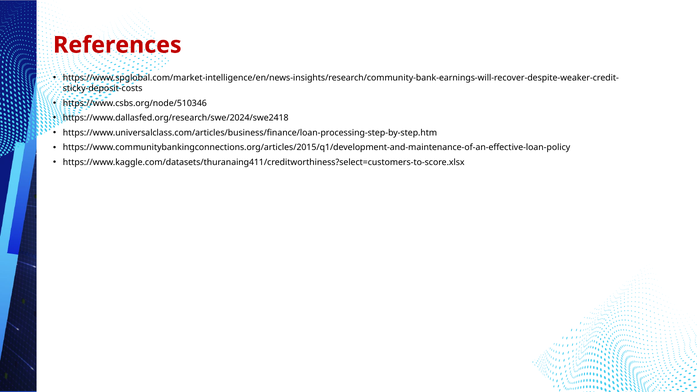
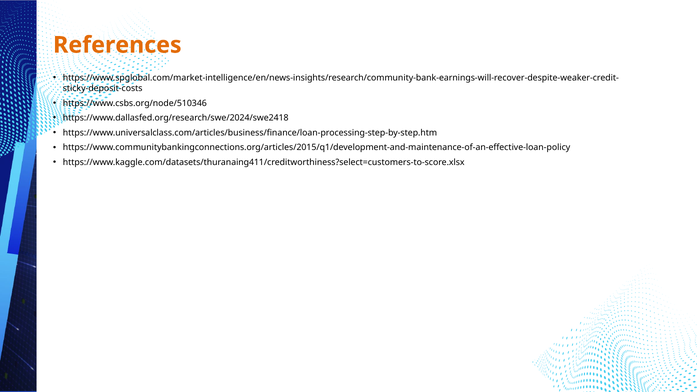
References colour: red -> orange
